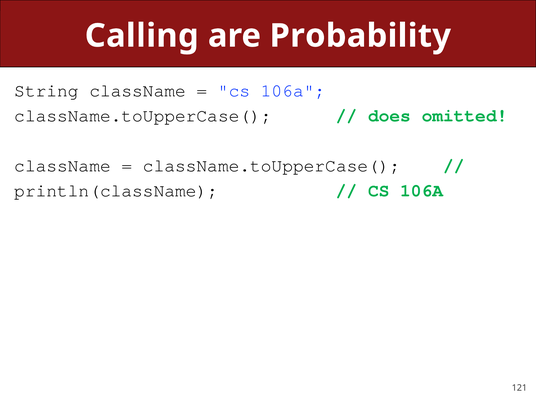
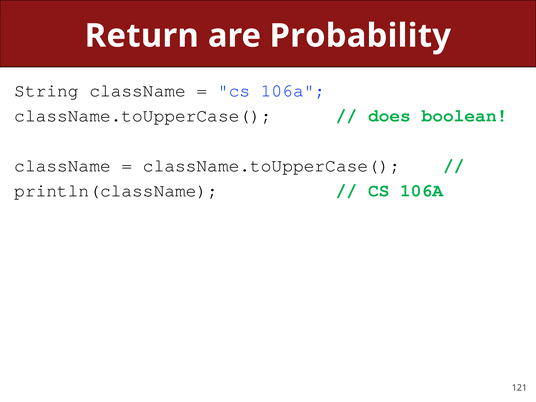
Calling: Calling -> Return
omitted: omitted -> boolean
